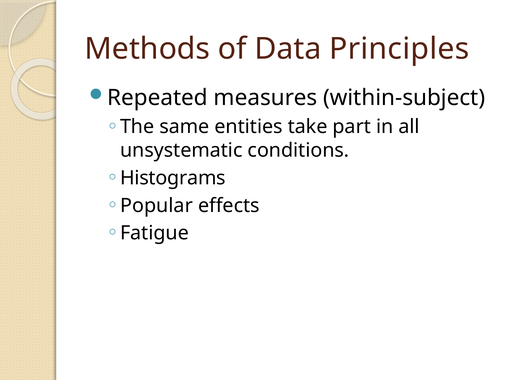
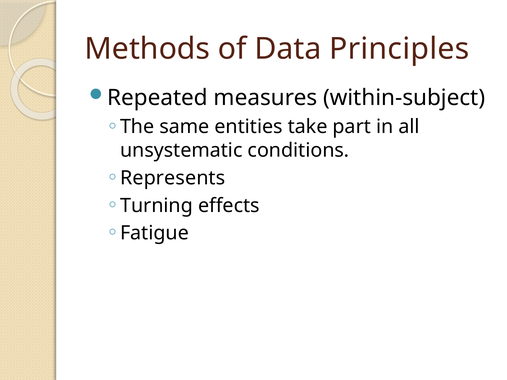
Histograms: Histograms -> Represents
Popular: Popular -> Turning
